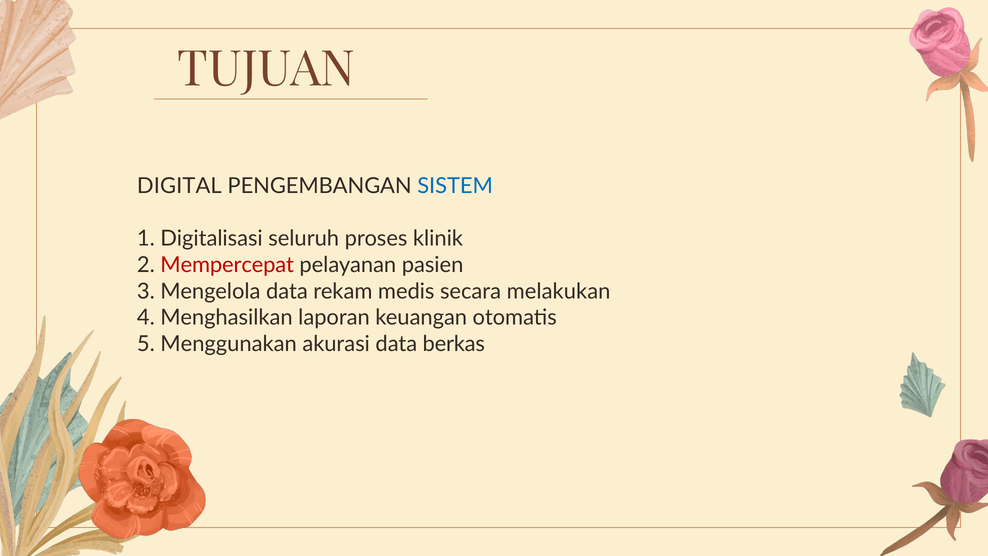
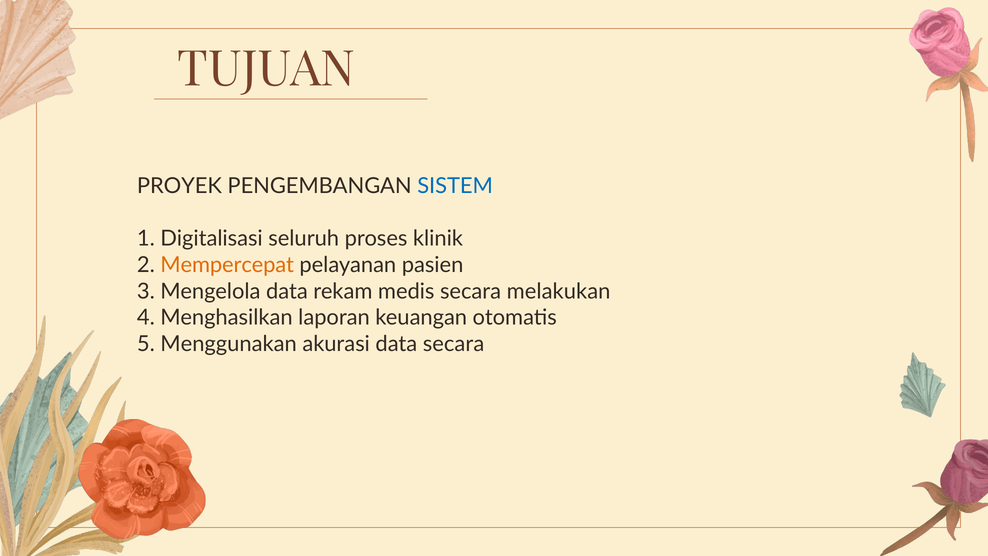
DIGITAL: DIGITAL -> PROYEK
Mempercepat colour: red -> orange
data berkas: berkas -> secara
